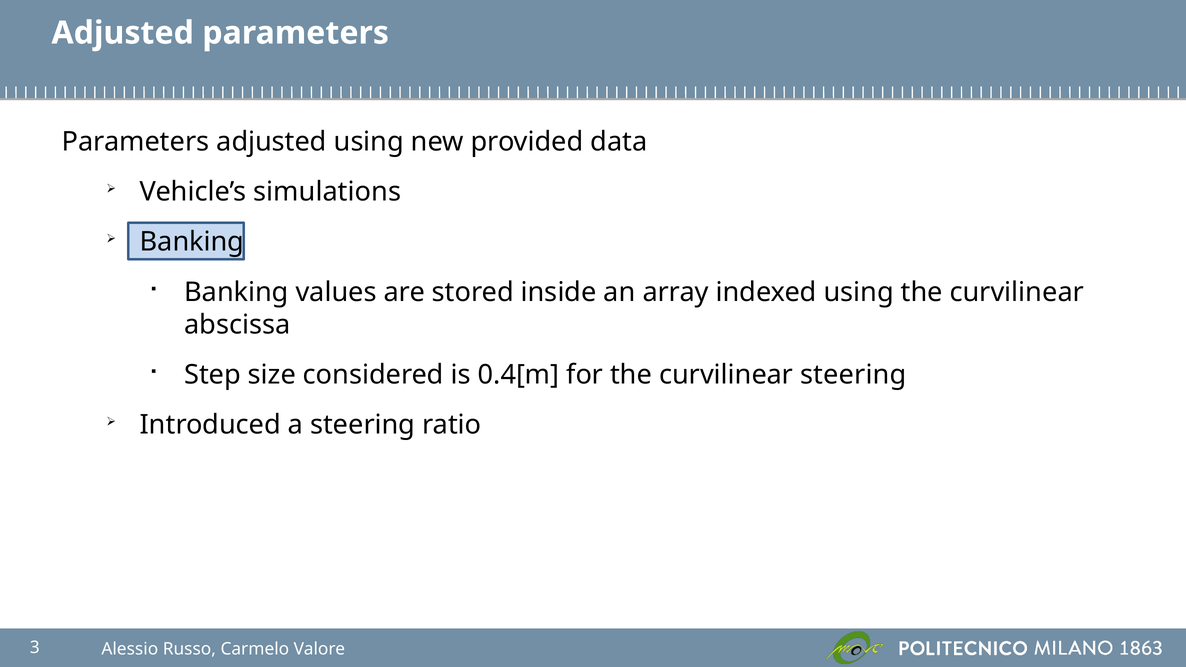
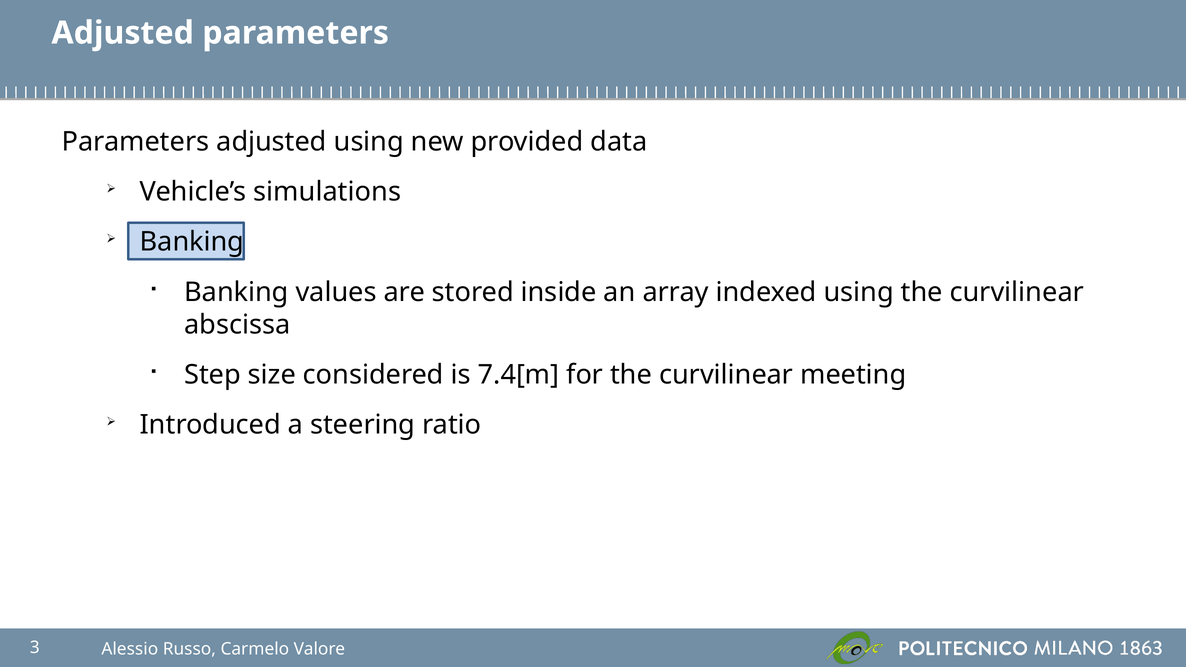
0.4[m: 0.4[m -> 7.4[m
curvilinear steering: steering -> meeting
